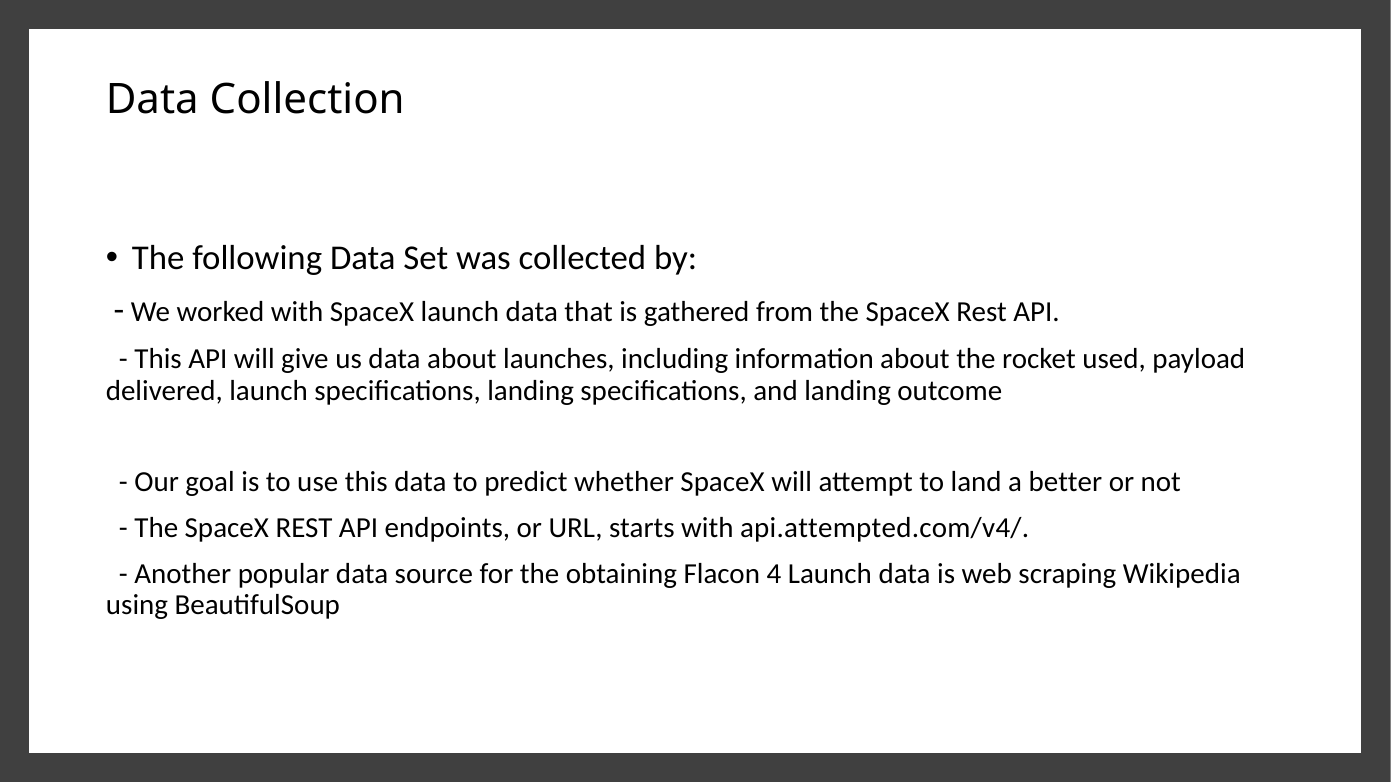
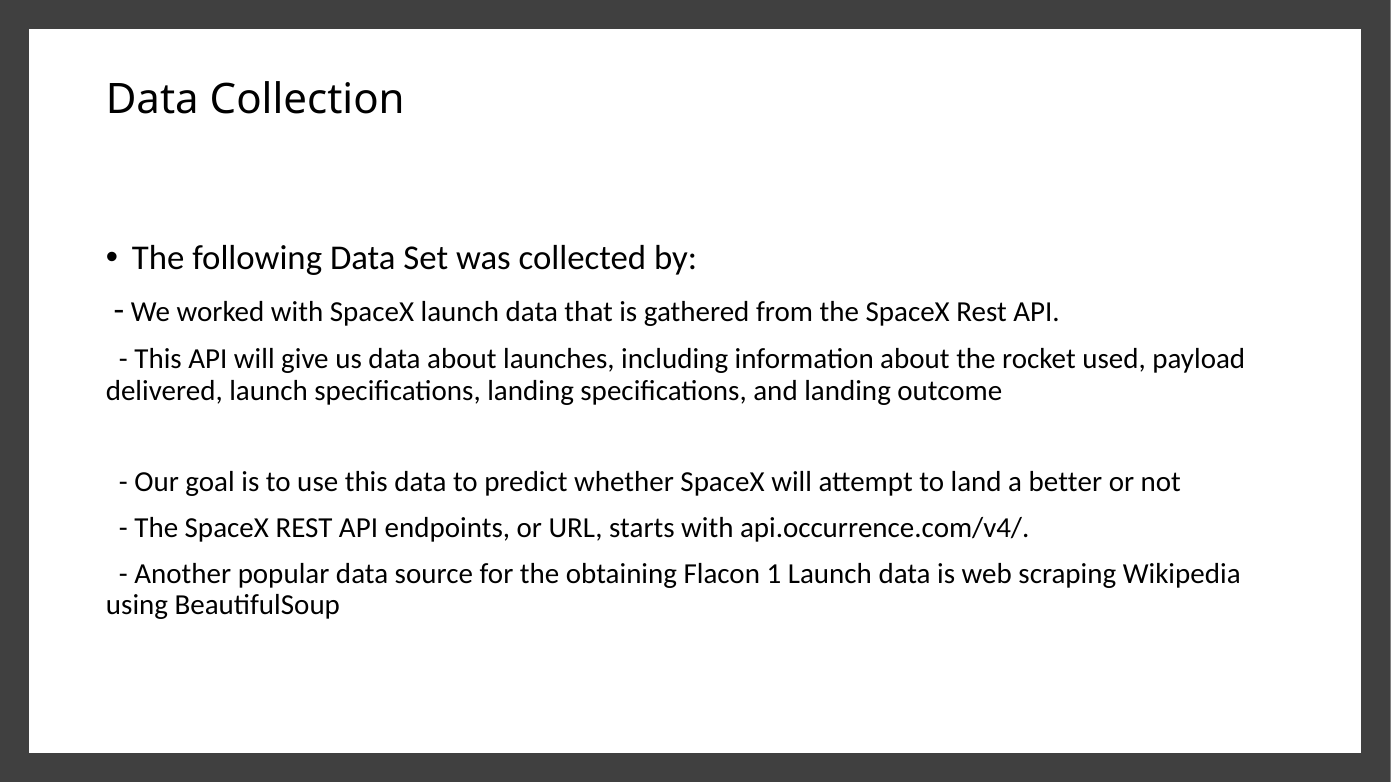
api.attempted.com/v4/: api.attempted.com/v4/ -> api.occurrence.com/v4/
4: 4 -> 1
